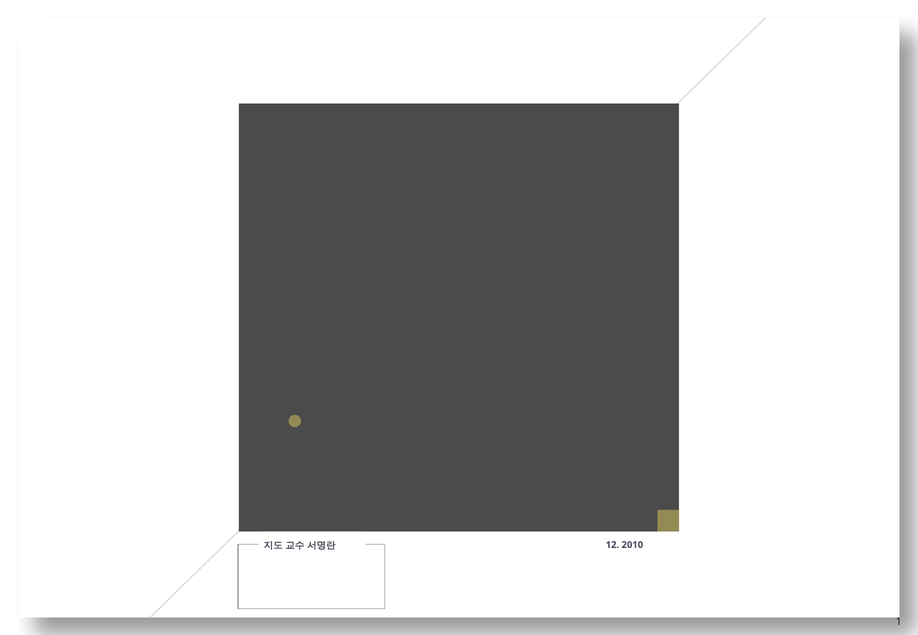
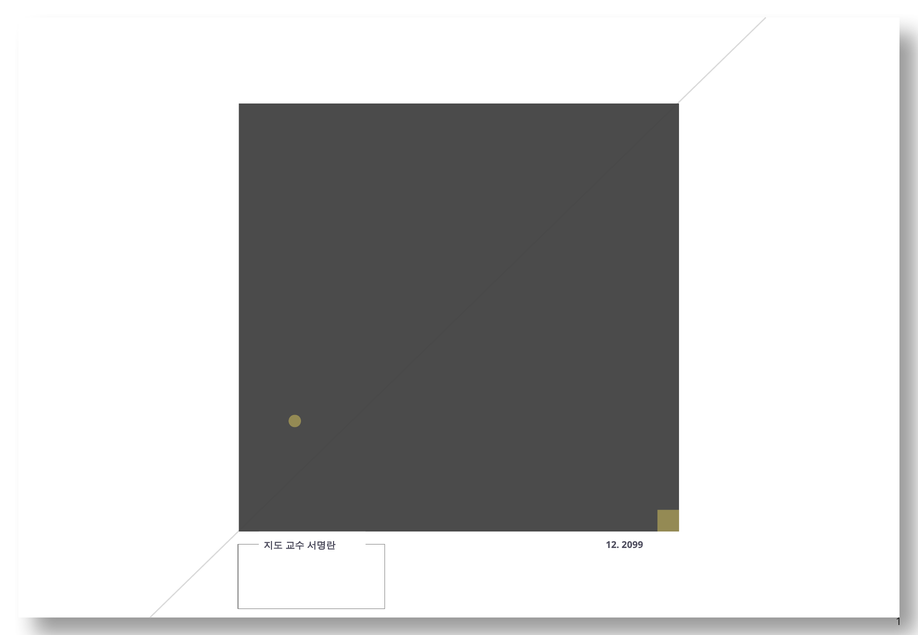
2010: 2010 -> 2099
